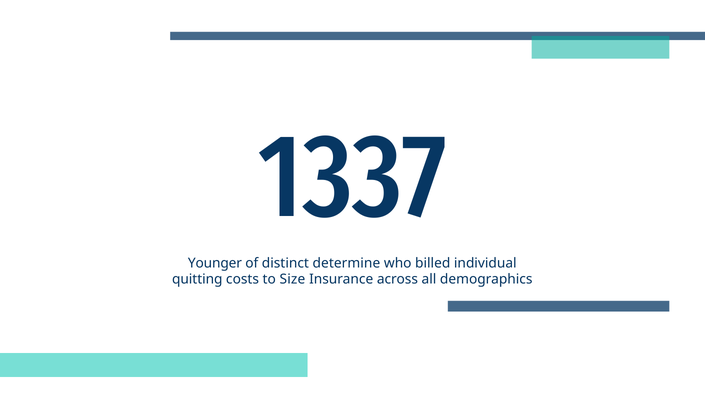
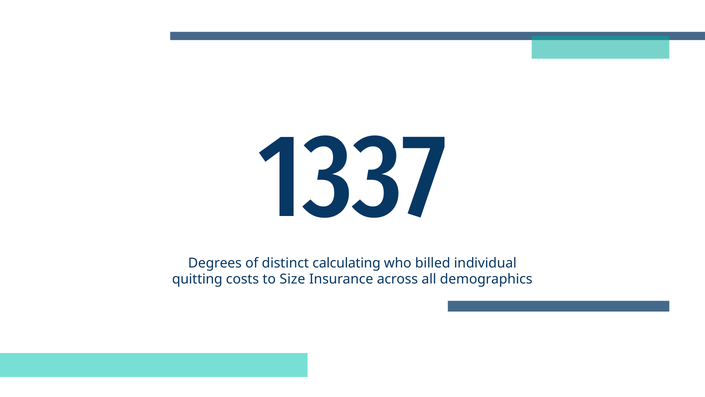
Younger: Younger -> Degrees
determine: determine -> calculating
